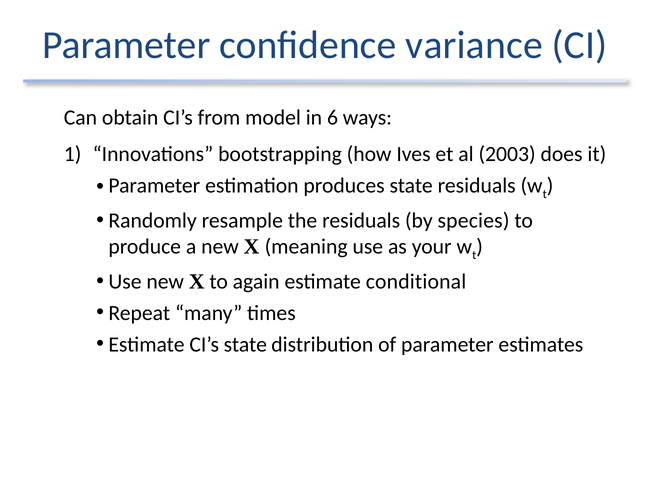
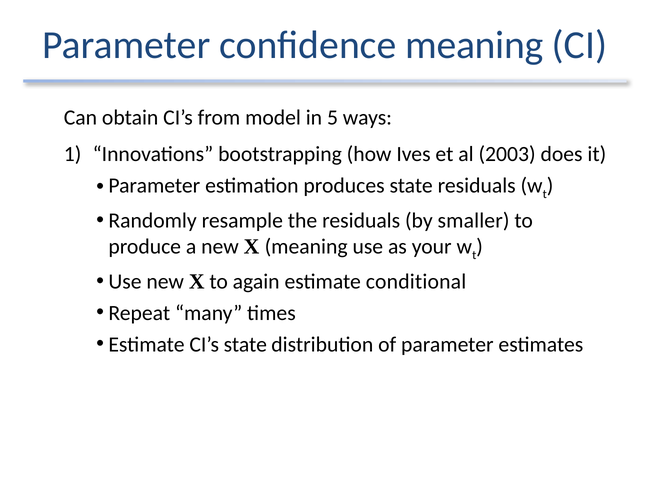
confidence variance: variance -> meaning
6: 6 -> 5
species: species -> smaller
